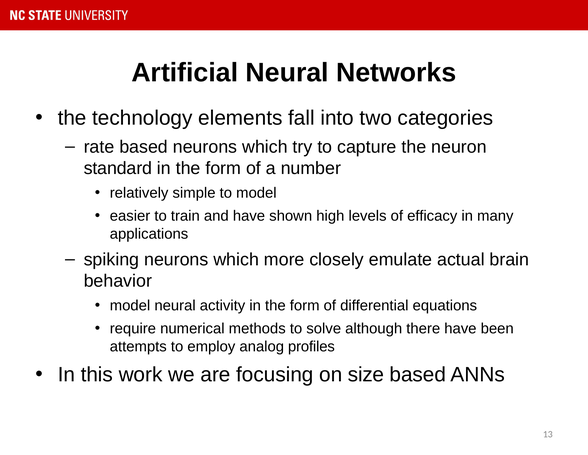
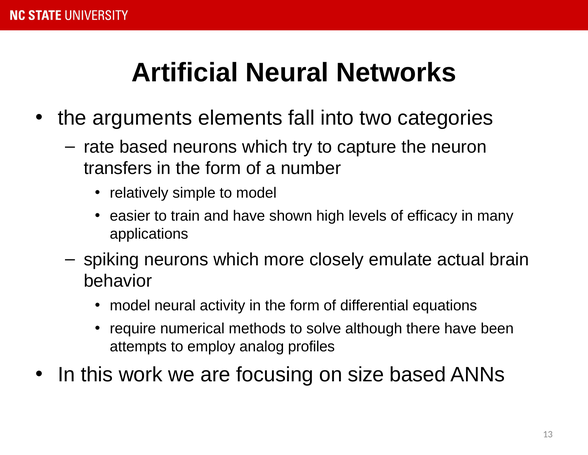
technology: technology -> arguments
standard: standard -> transfers
